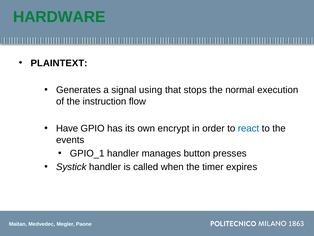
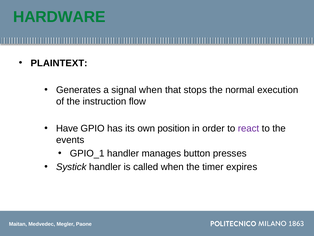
signal using: using -> when
encrypt: encrypt -> position
react colour: blue -> purple
